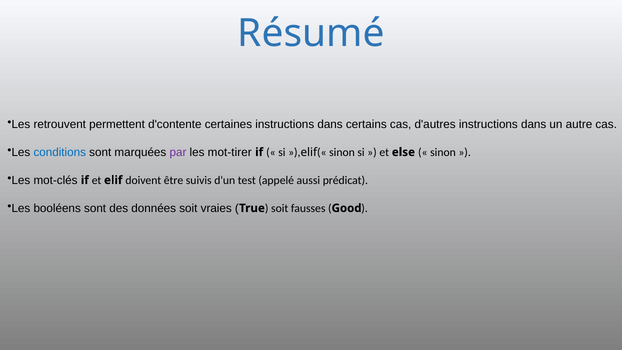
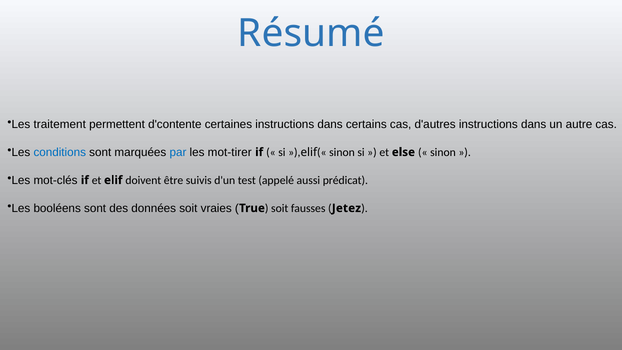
retrouvent: retrouvent -> traitement
par colour: purple -> blue
Good: Good -> Jetez
